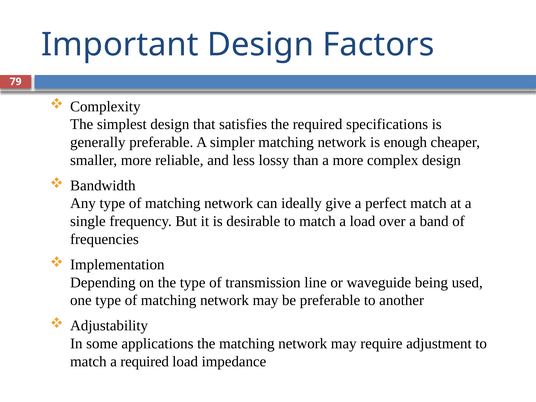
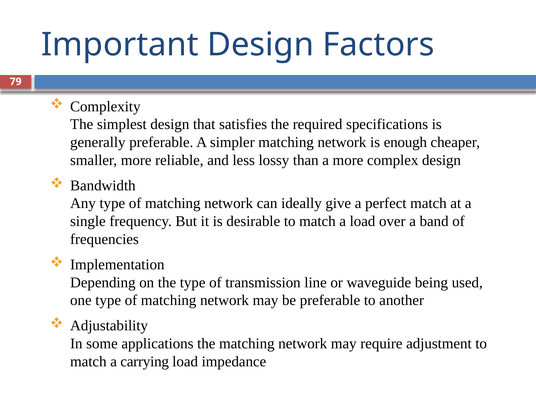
a required: required -> carrying
